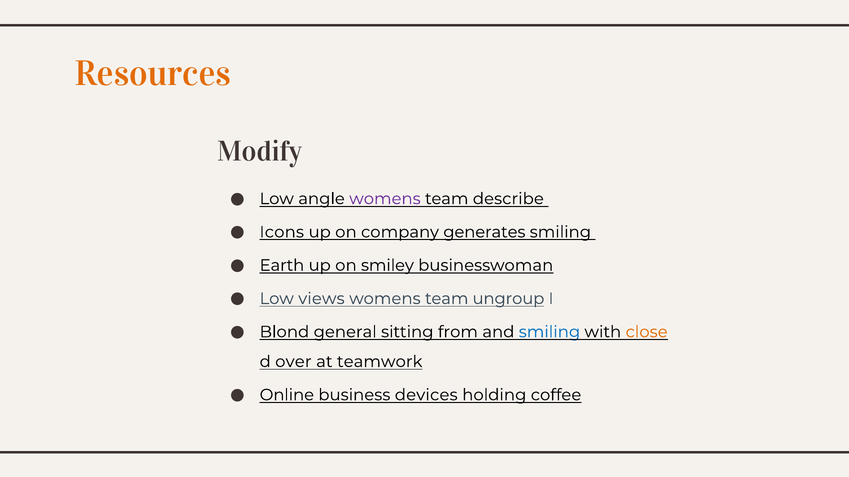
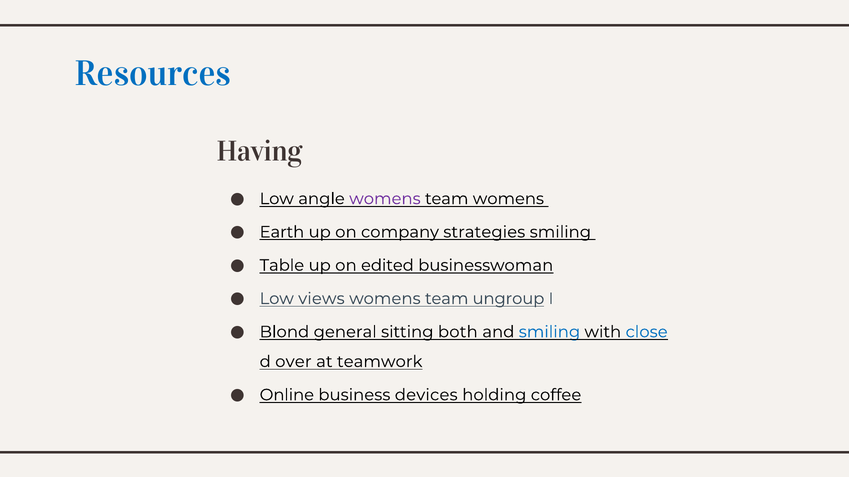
Resources colour: orange -> blue
Modify: Modify -> Having
team describe: describe -> womens
Icons: Icons -> Earth
generates: generates -> strategies
Earth: Earth -> Table
smiley: smiley -> edited
from: from -> both
close colour: orange -> blue
